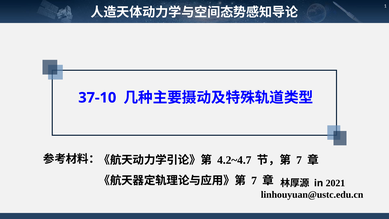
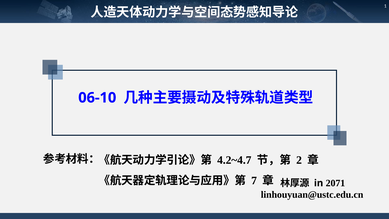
37-10: 37-10 -> 06-10
7 at (299, 160): 7 -> 2
2021: 2021 -> 2071
